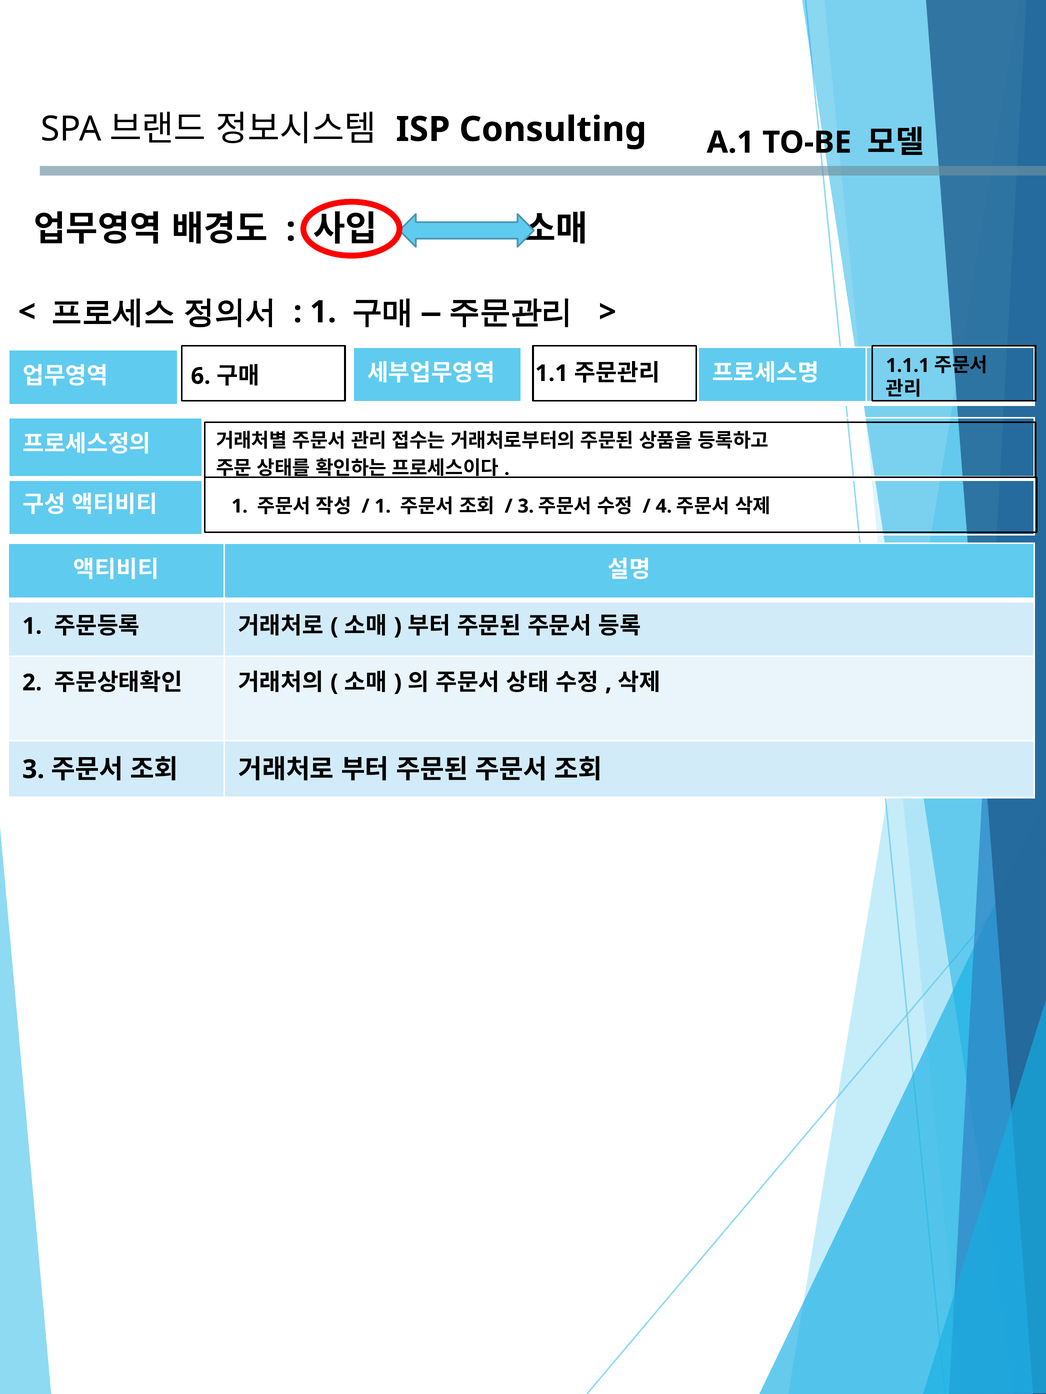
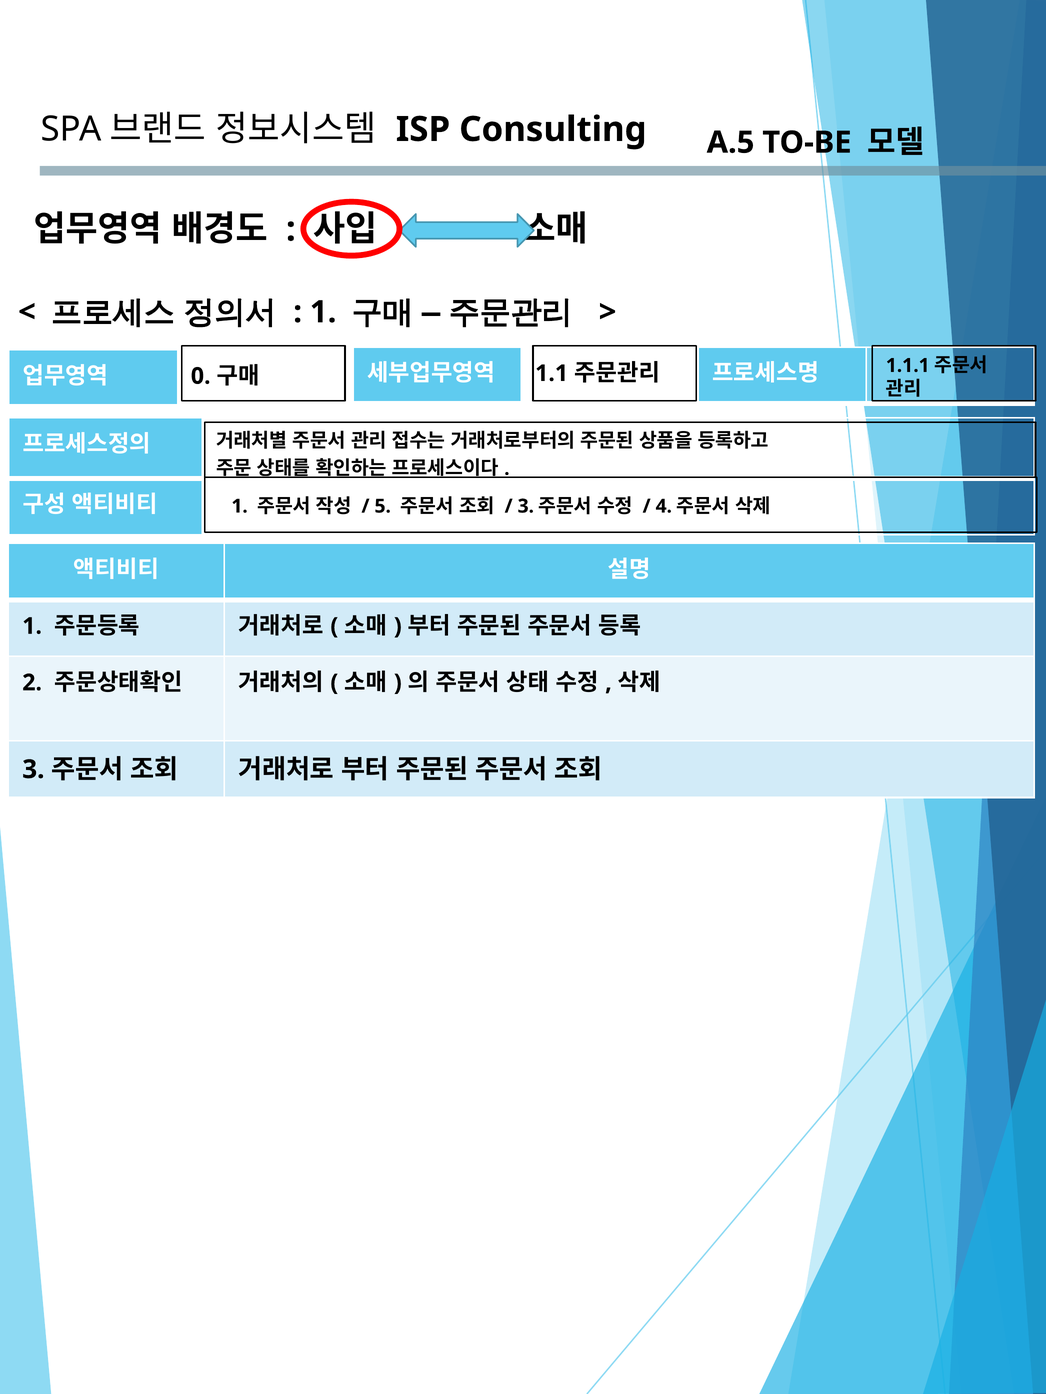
A.1: A.1 -> A.5
6: 6 -> 0
1 at (383, 506): 1 -> 5
